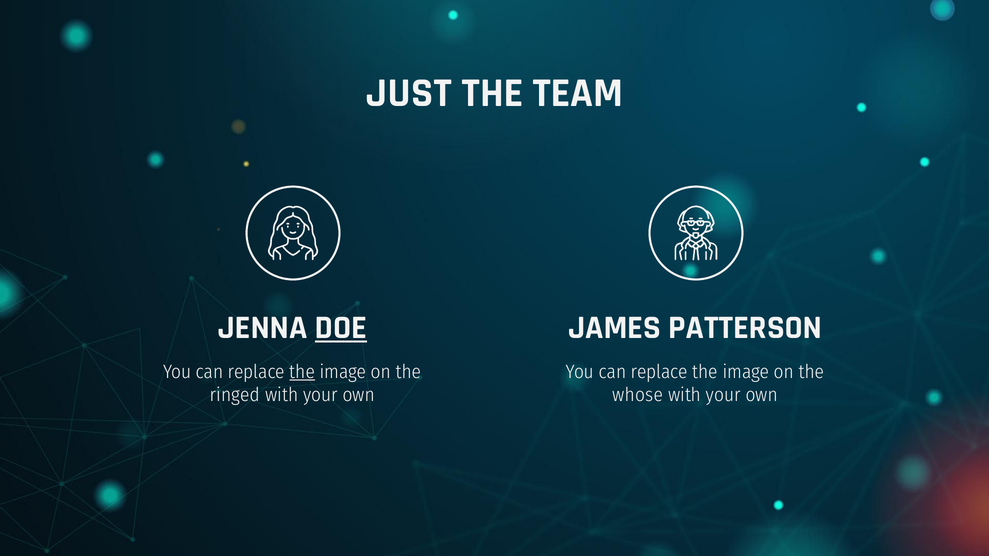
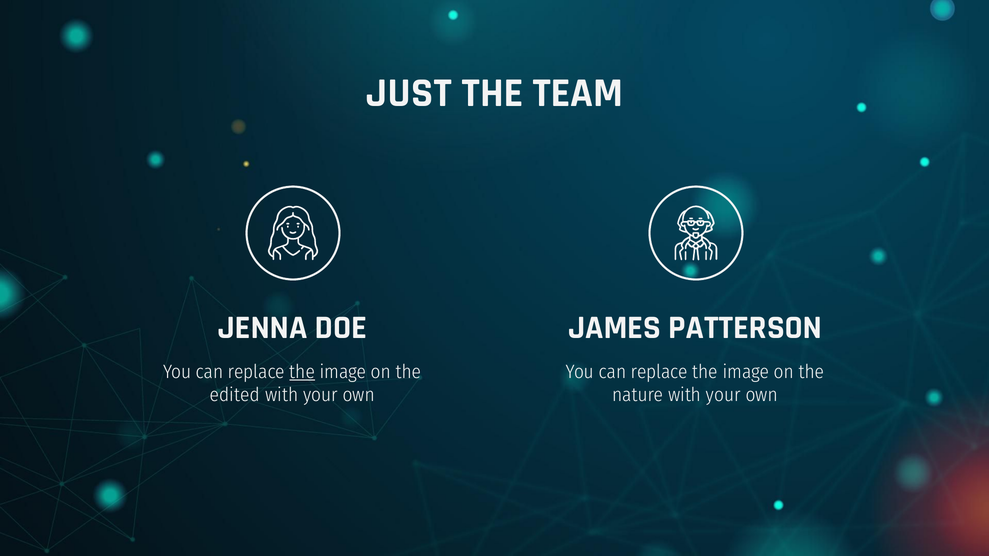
DOE underline: present -> none
ringed: ringed -> edited
whose: whose -> nature
